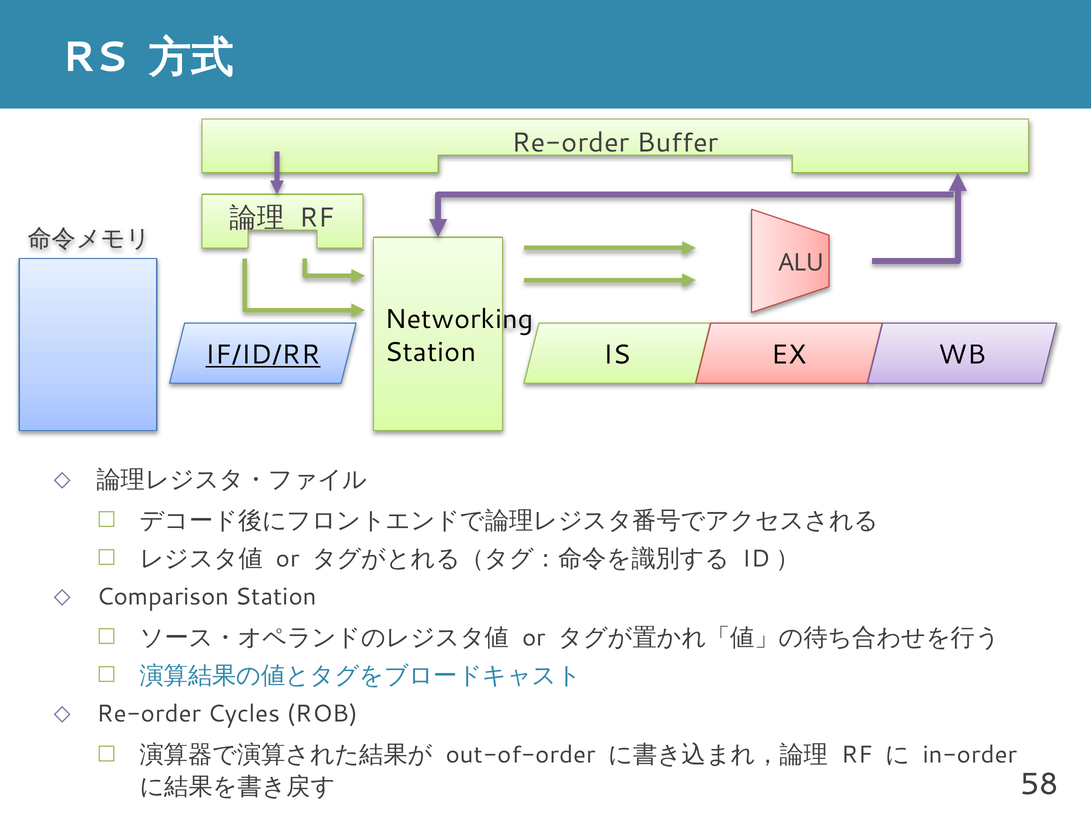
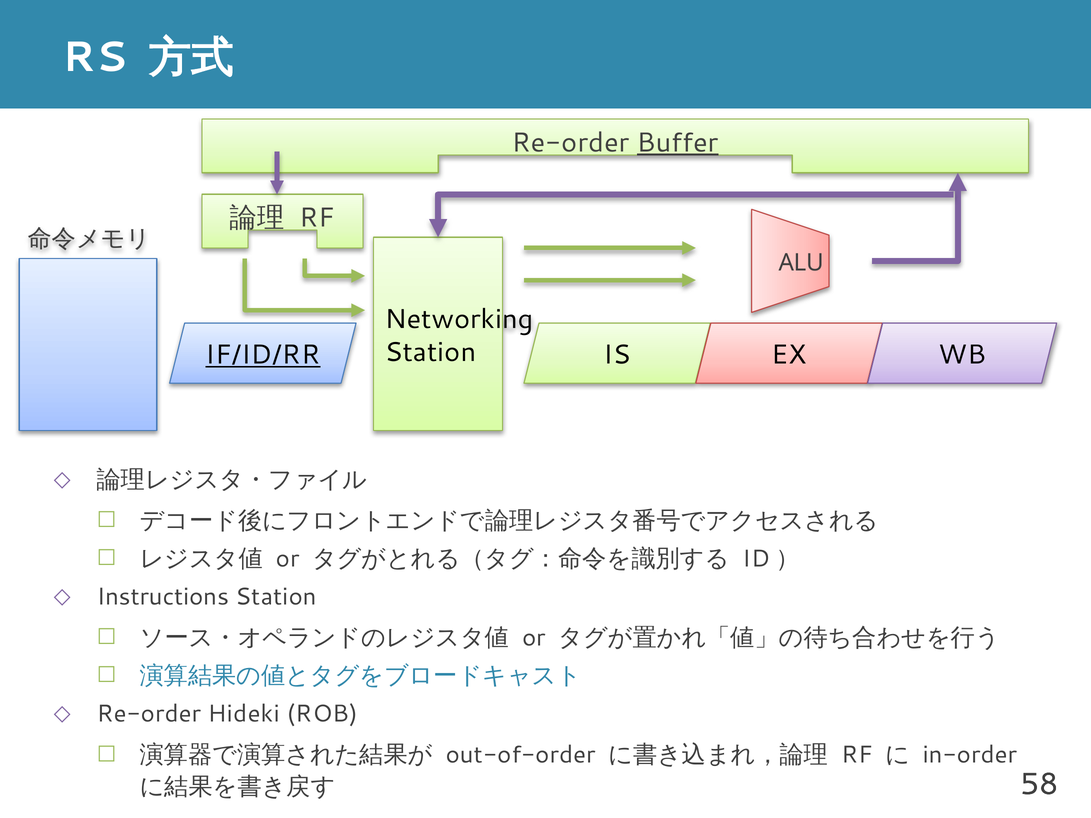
Buffer underline: none -> present
Comparison: Comparison -> Instructions
Cycles: Cycles -> Hideki
